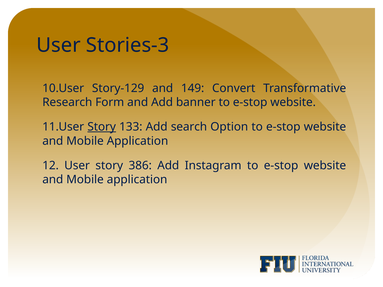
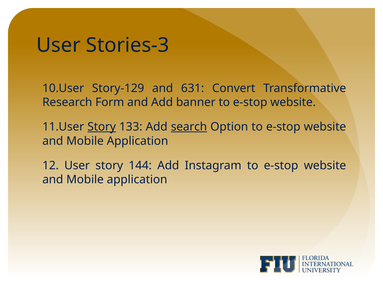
149: 149 -> 631
search underline: none -> present
386: 386 -> 144
